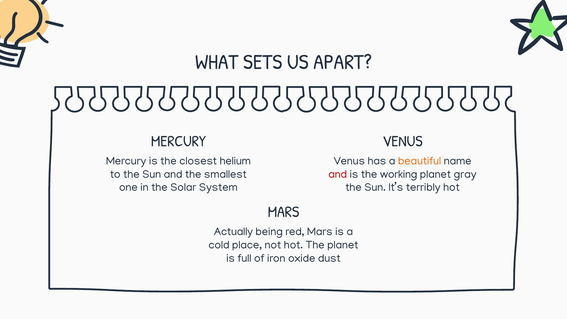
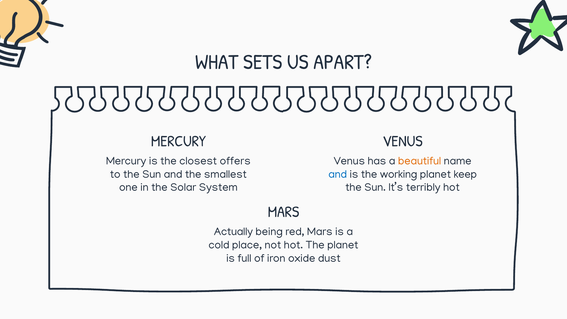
helium: helium -> offers
and at (338, 174) colour: red -> blue
gray: gray -> keep
